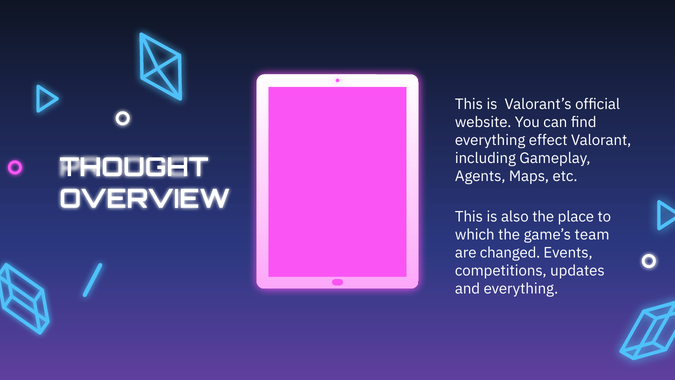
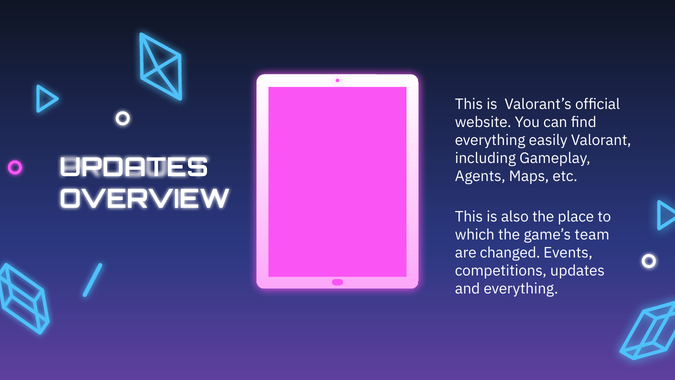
effect: effect -> easily
THOUGHT at (134, 167): THOUGHT -> UPDATES
